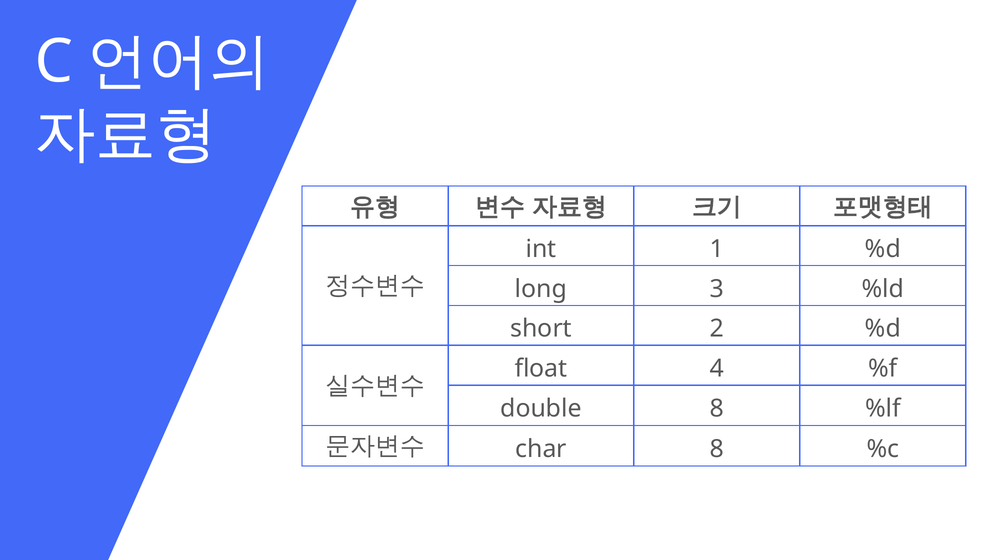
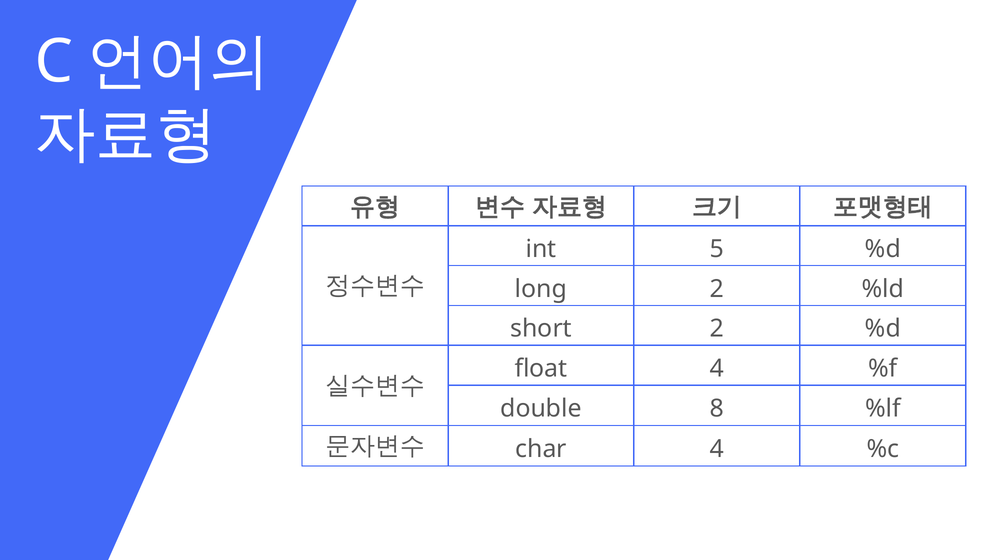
1: 1 -> 5
long 3: 3 -> 2
char 8: 8 -> 4
